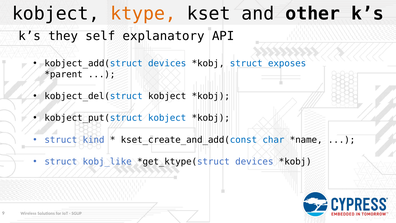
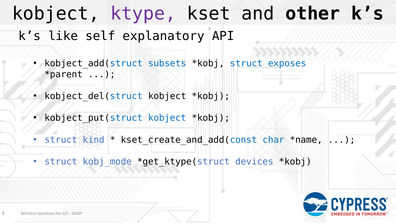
ktype colour: orange -> purple
they: they -> like
kobject_add(struct devices: devices -> subsets
kobj_like: kobj_like -> kobj_mode
